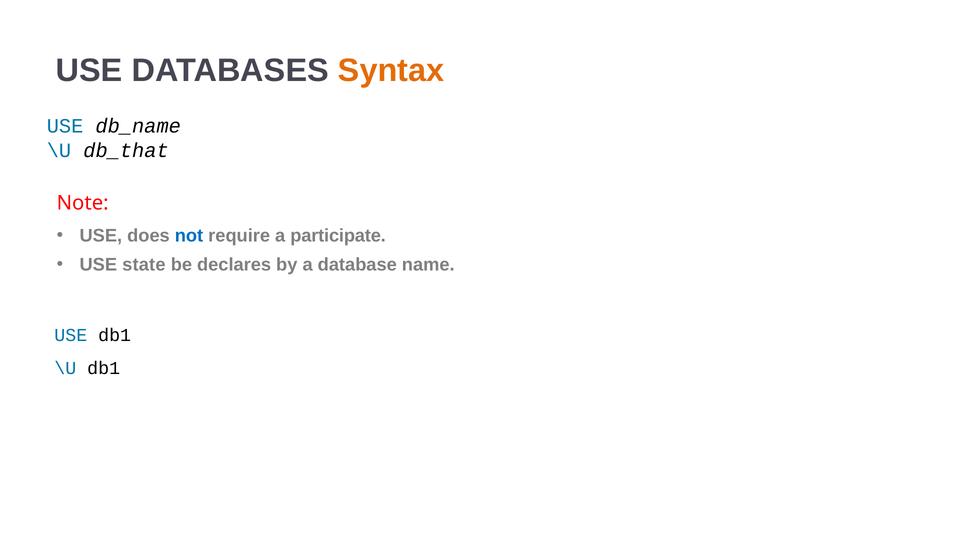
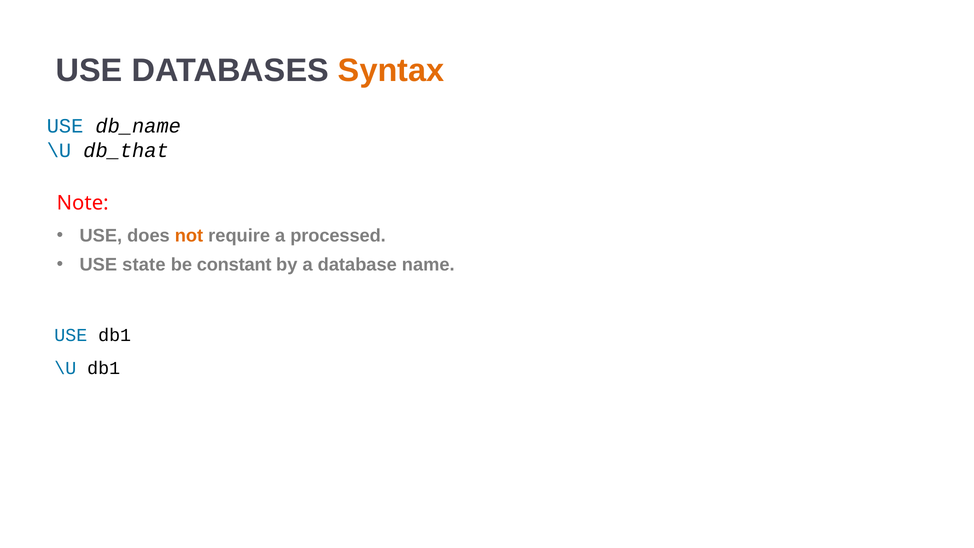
not colour: blue -> orange
participate: participate -> processed
declares: declares -> constant
